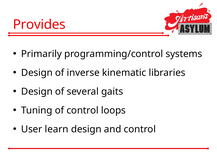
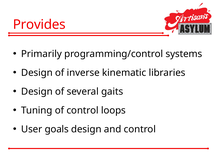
learn: learn -> goals
